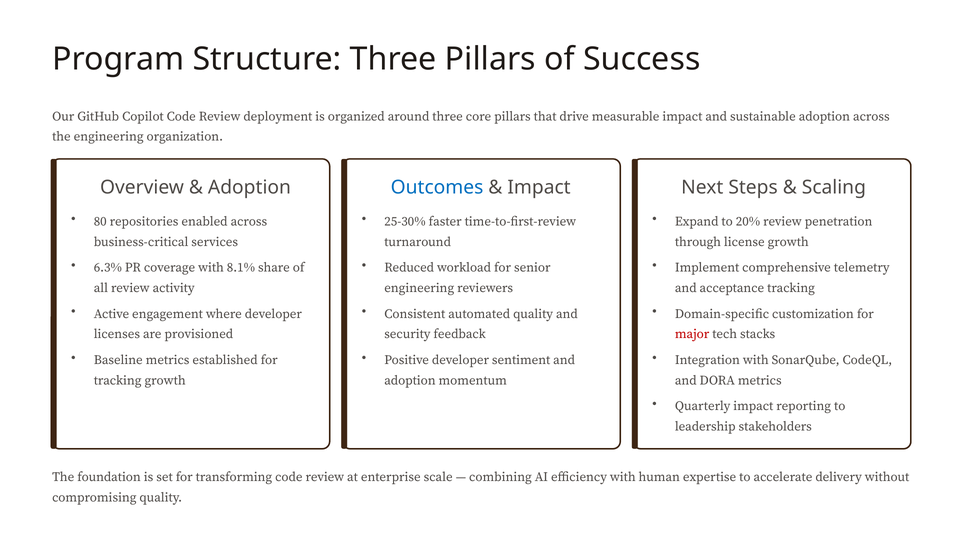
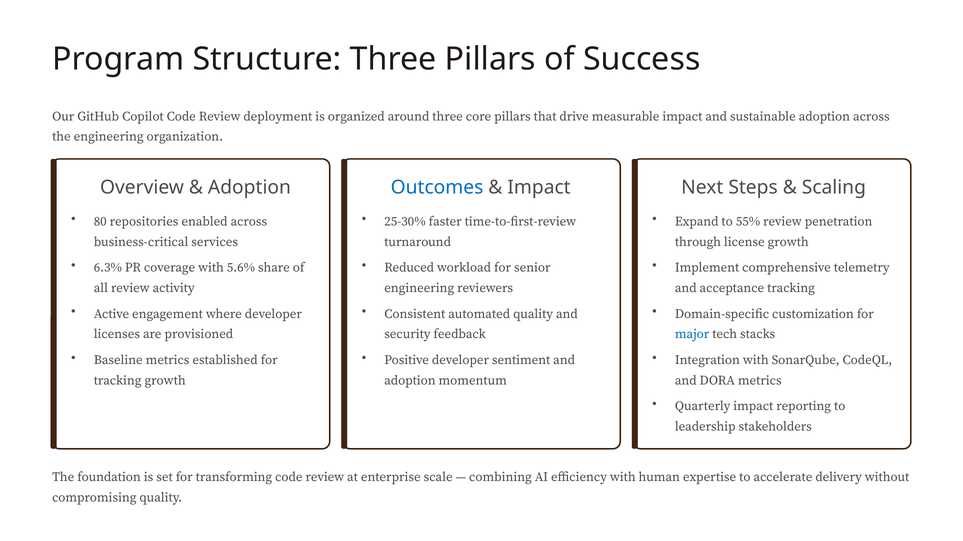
20%: 20% -> 55%
8.1%: 8.1% -> 5.6%
major colour: red -> blue
